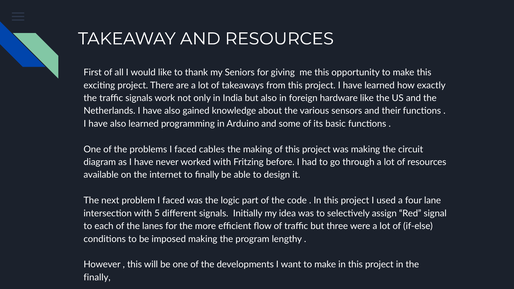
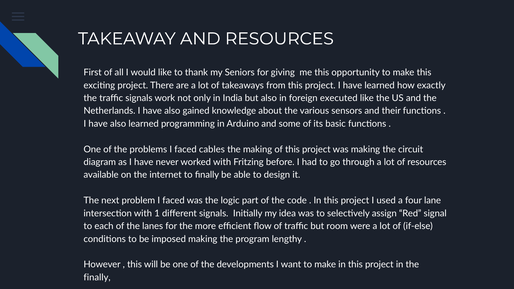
hardware: hardware -> executed
5: 5 -> 1
three: three -> room
